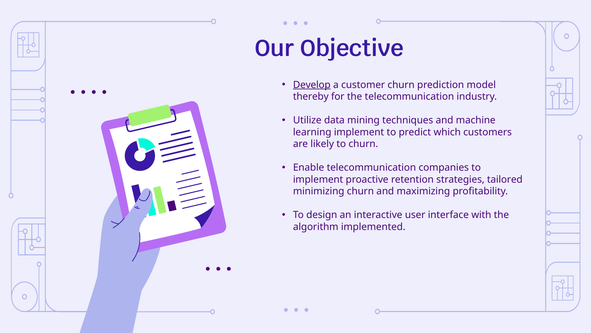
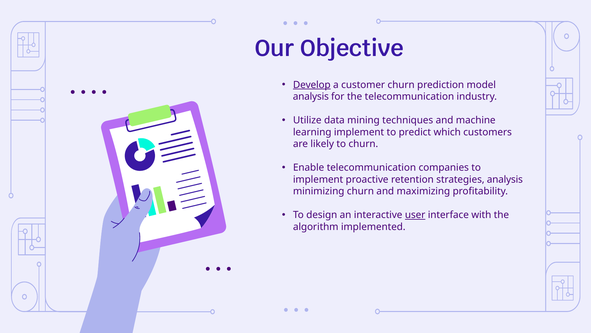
thereby at (311, 96): thereby -> analysis
strategies tailored: tailored -> analysis
user underline: none -> present
